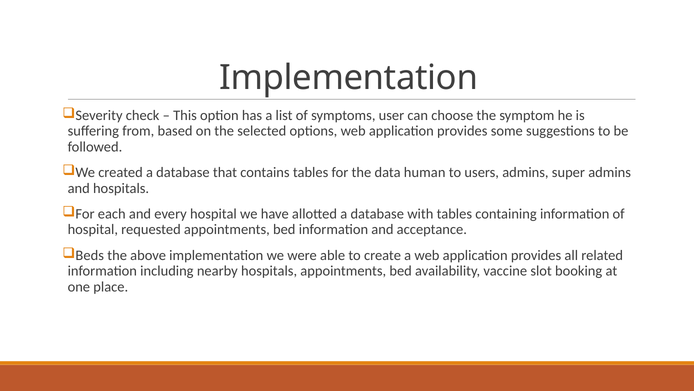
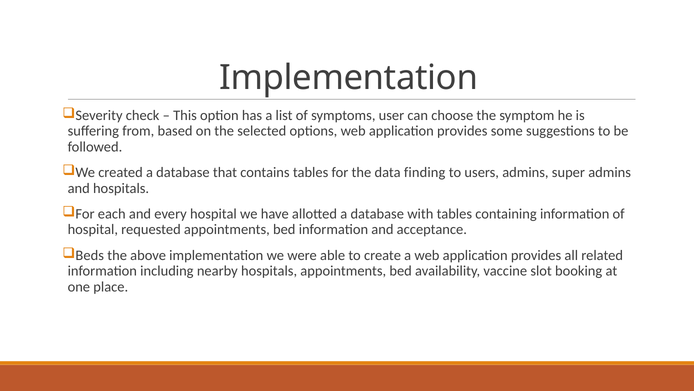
human: human -> finding
